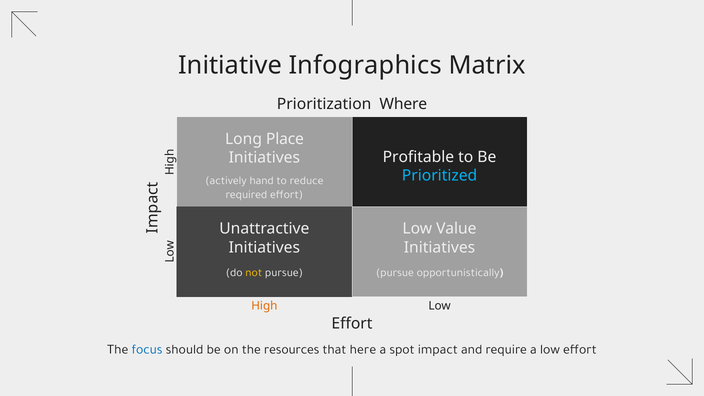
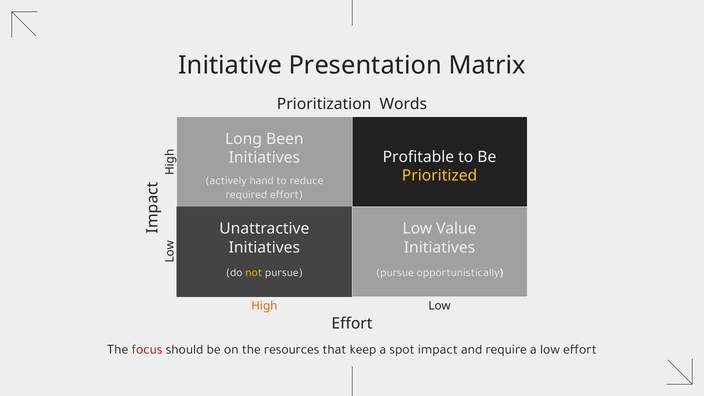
Infographics: Infographics -> Presentation
Where: Where -> Words
Place: Place -> Been
Prioritized colour: light blue -> yellow
focus colour: blue -> red
here: here -> keep
